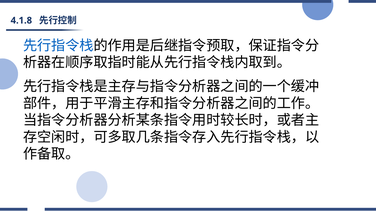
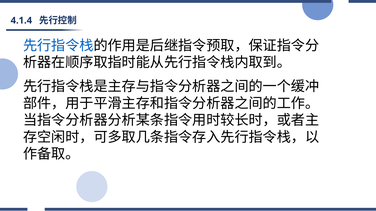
4.1.8: 4.1.8 -> 4.1.4
